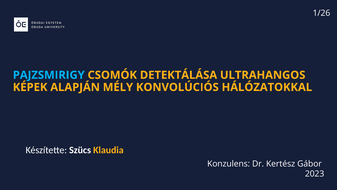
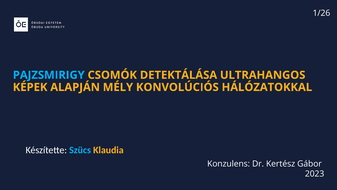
Szücs colour: white -> light blue
